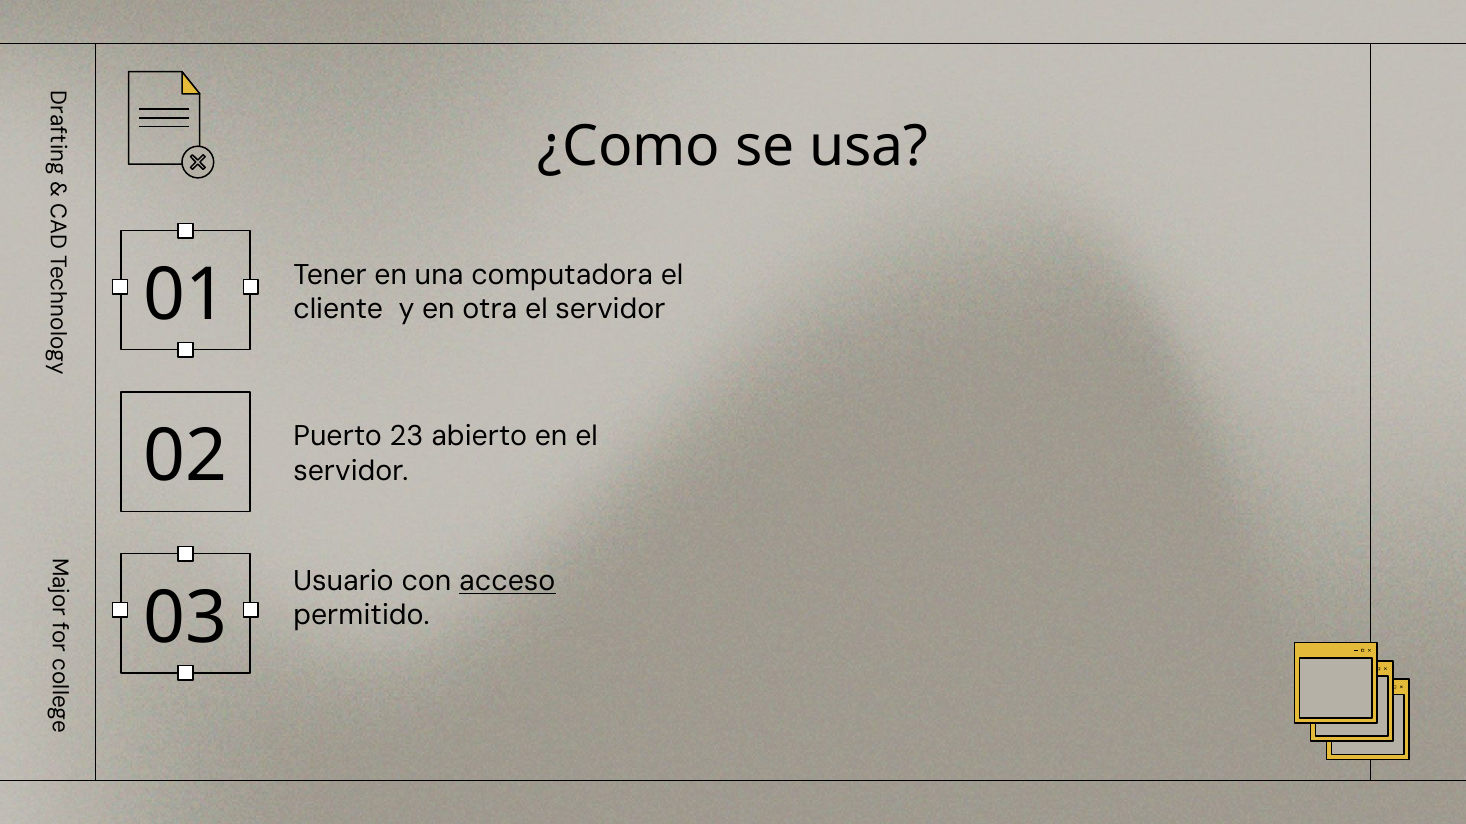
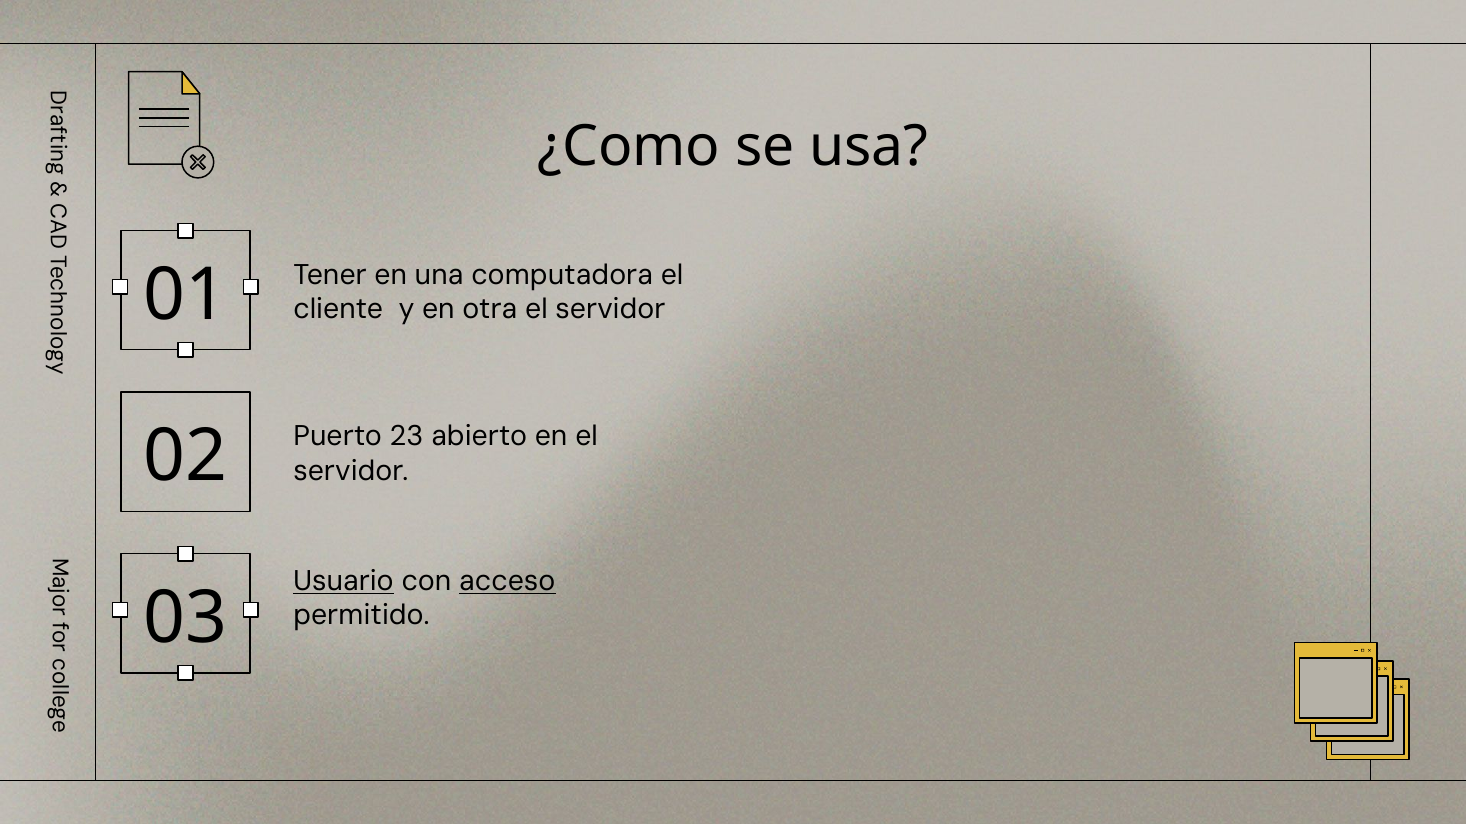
Usuario underline: none -> present
